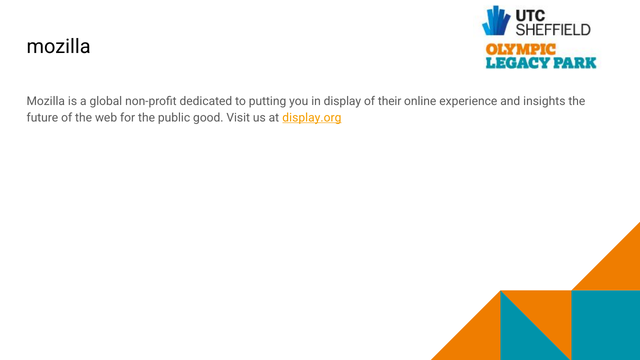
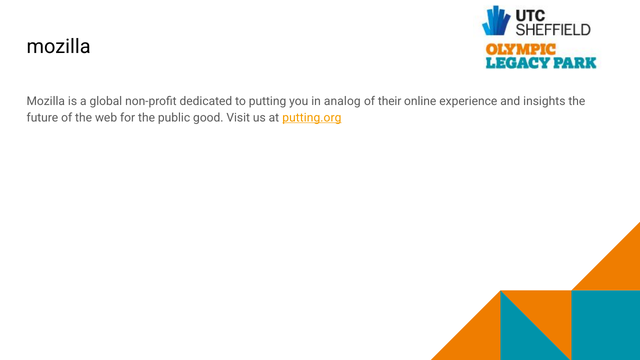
display: display -> analog
display.org: display.org -> putting.org
